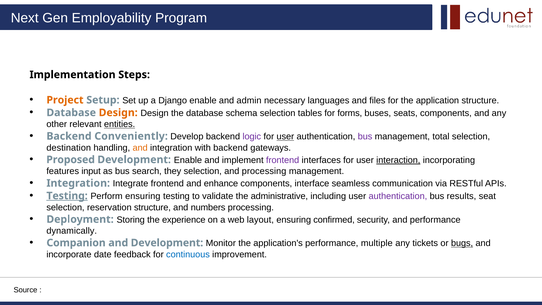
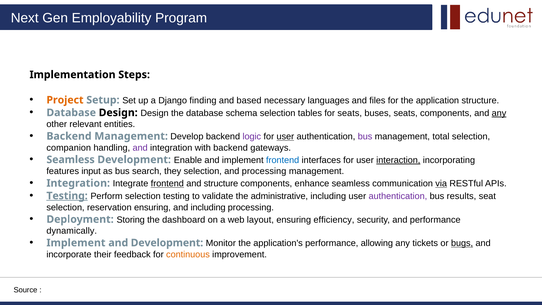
Django enable: enable -> finding
admin: admin -> based
Design at (118, 113) colour: orange -> black
for forms: forms -> seats
any at (499, 113) underline: none -> present
entities underline: present -> none
Backend Conveniently: Conveniently -> Management
destination: destination -> companion
and at (140, 148) colour: orange -> purple
Proposed at (71, 160): Proposed -> Seamless
frontend at (283, 160) colour: purple -> blue
frontend at (167, 184) underline: none -> present
and enhance: enhance -> structure
interface: interface -> enhance
via underline: none -> present
Perform ensuring: ensuring -> selection
reservation structure: structure -> ensuring
and numbers: numbers -> including
experience: experience -> dashboard
confirmed: confirmed -> efficiency
Companion at (76, 243): Companion -> Implement
multiple: multiple -> allowing
date: date -> their
continuous colour: blue -> orange
